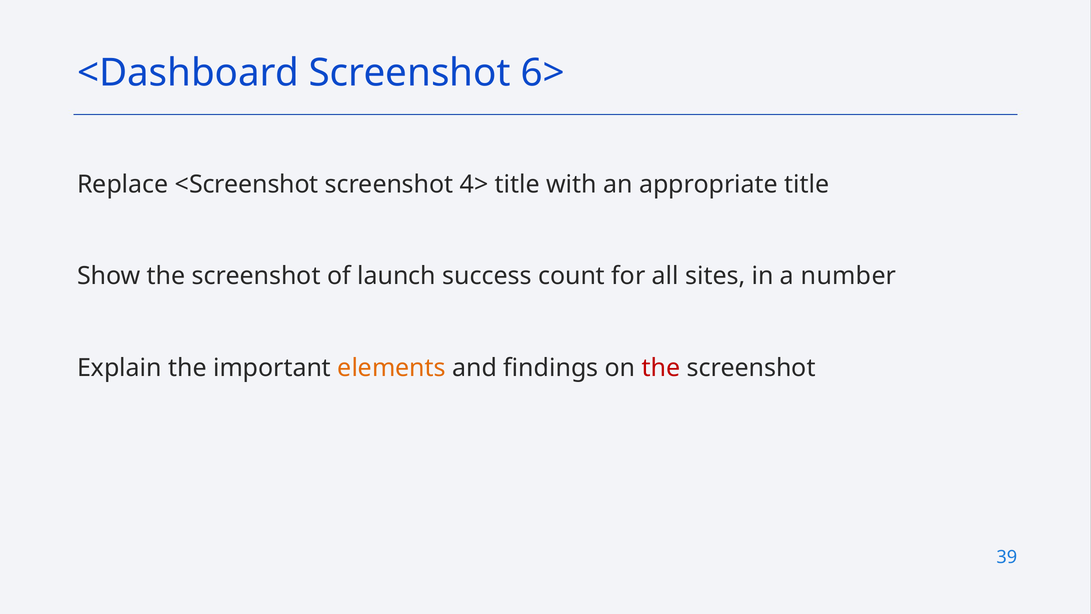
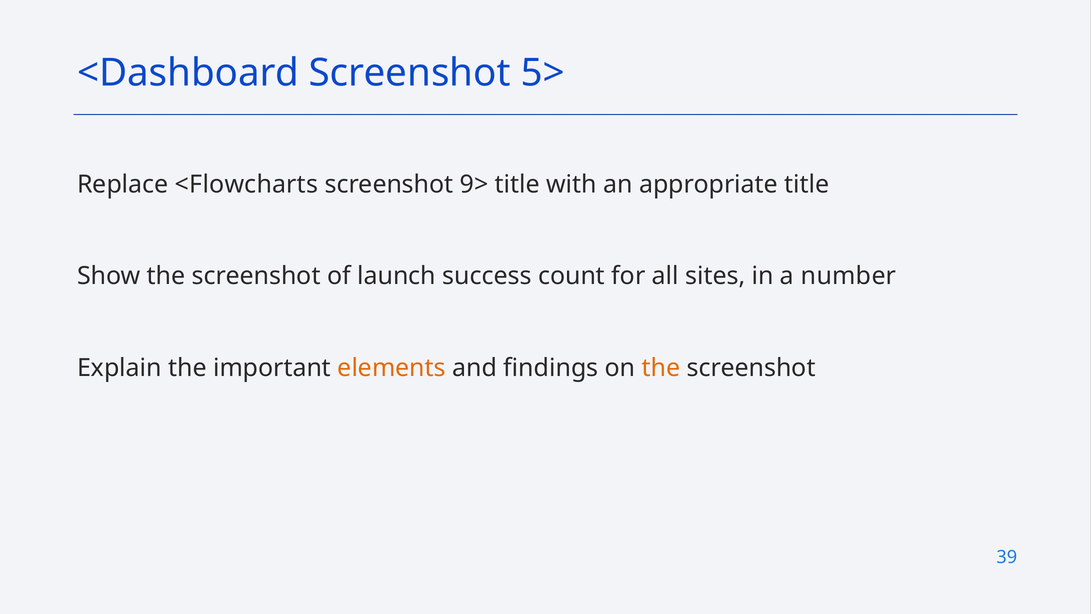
6>: 6> -> 5>
<Screenshot: <Screenshot -> <Flowcharts
4>: 4> -> 9>
the at (661, 368) colour: red -> orange
